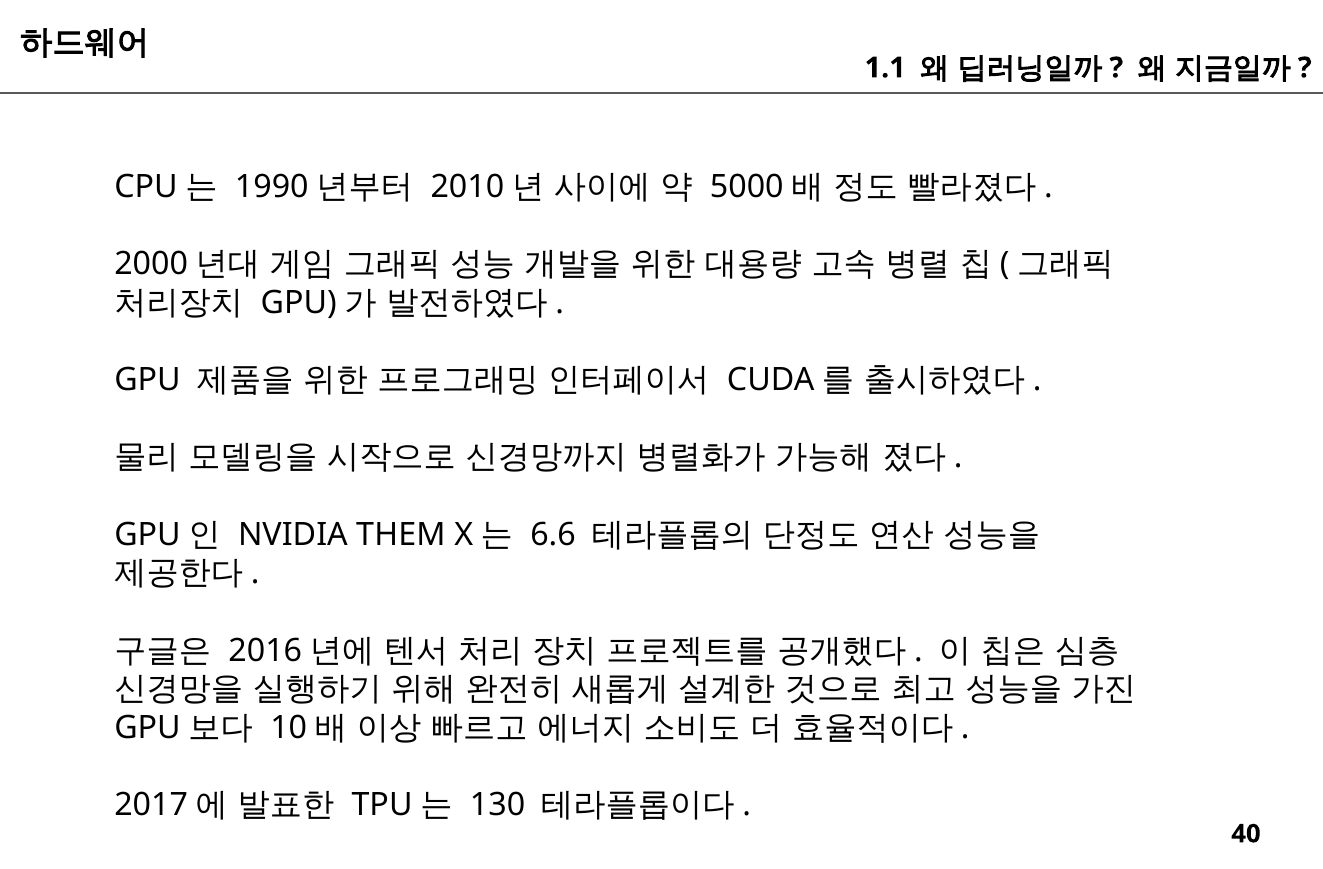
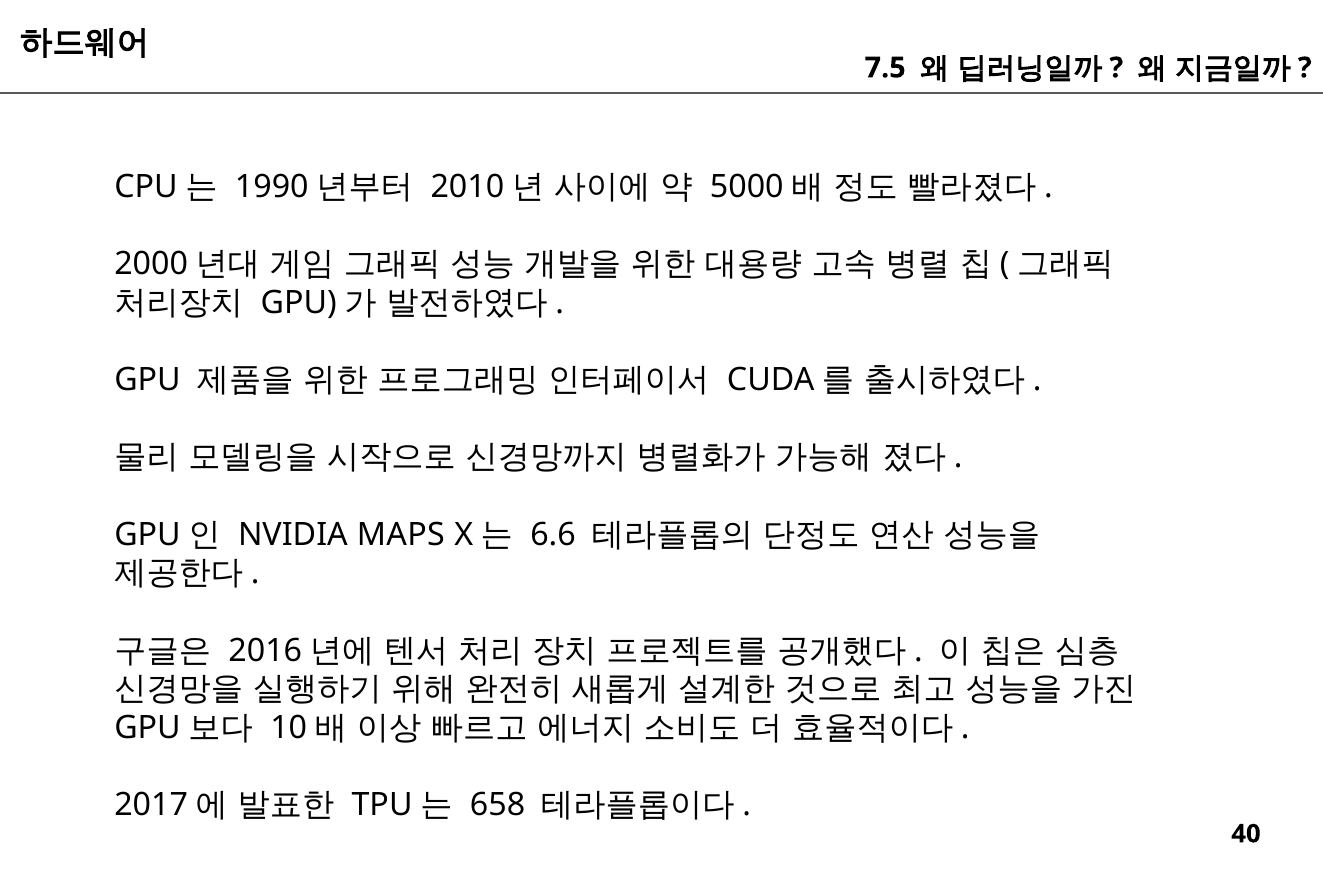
1.1: 1.1 -> 7.5
THEM: THEM -> MAPS
130: 130 -> 658
